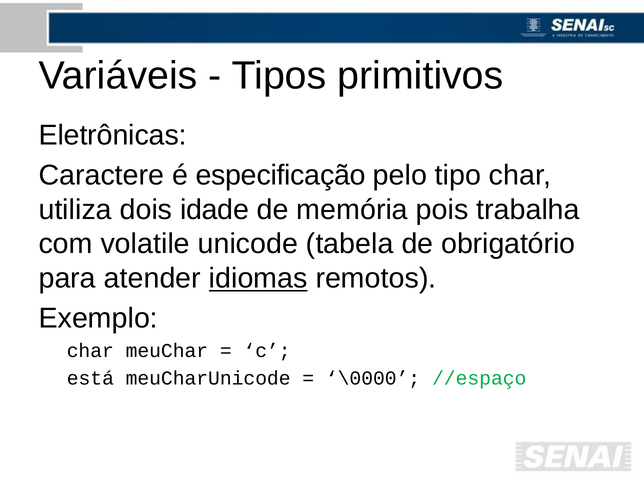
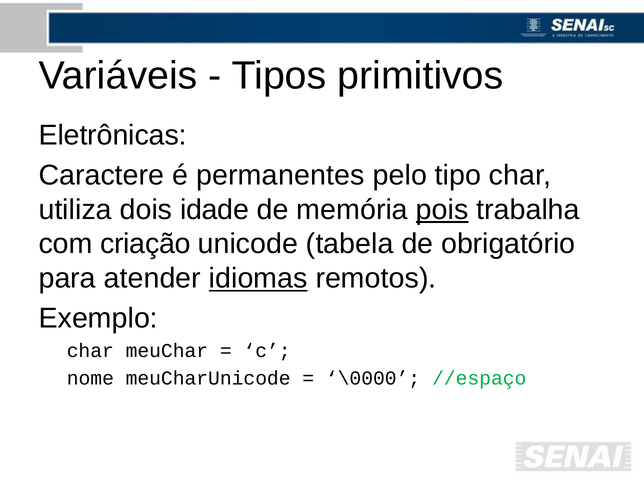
especificação: especificação -> permanentes
pois underline: none -> present
volatile: volatile -> criação
está: está -> nome
